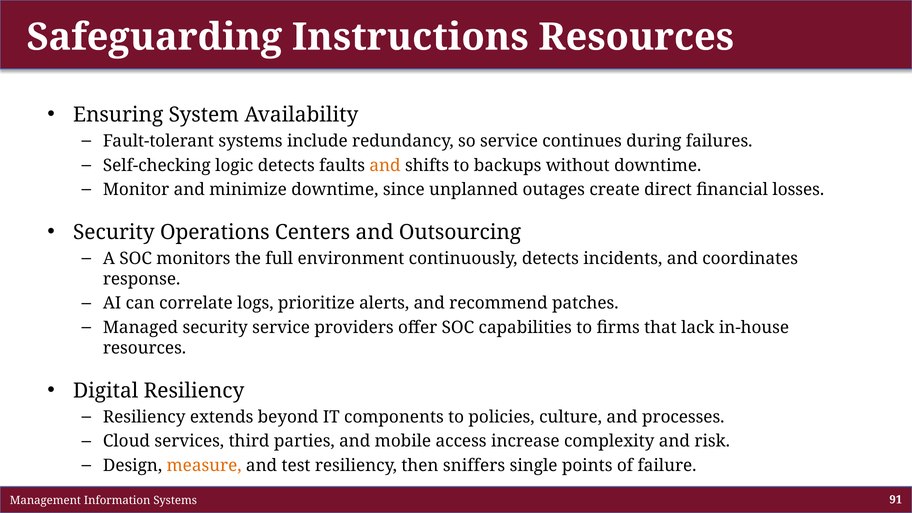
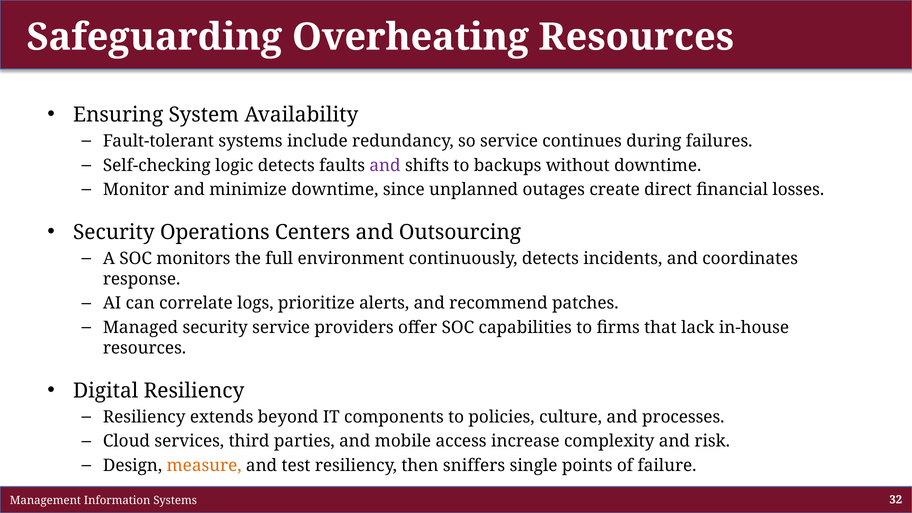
Instructions: Instructions -> Overheating
and at (385, 165) colour: orange -> purple
91: 91 -> 32
